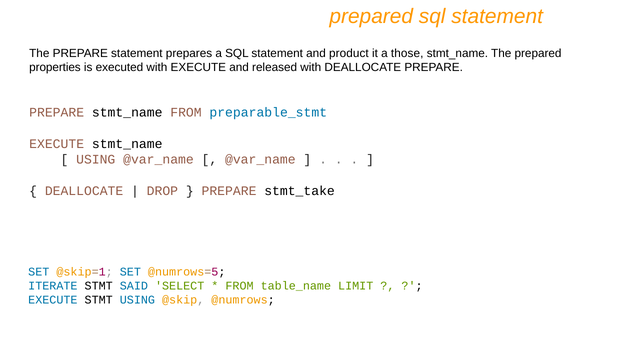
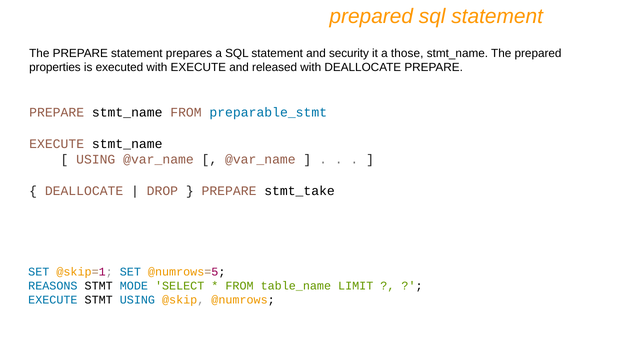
product: product -> security
ITERATE: ITERATE -> REASONS
SAID: SAID -> MODE
